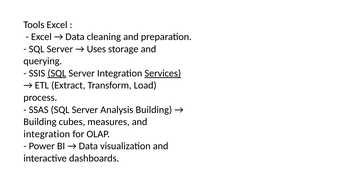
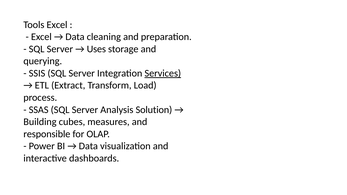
SQL at (57, 73) underline: present -> none
Analysis Building: Building -> Solution
integration at (47, 134): integration -> responsible
